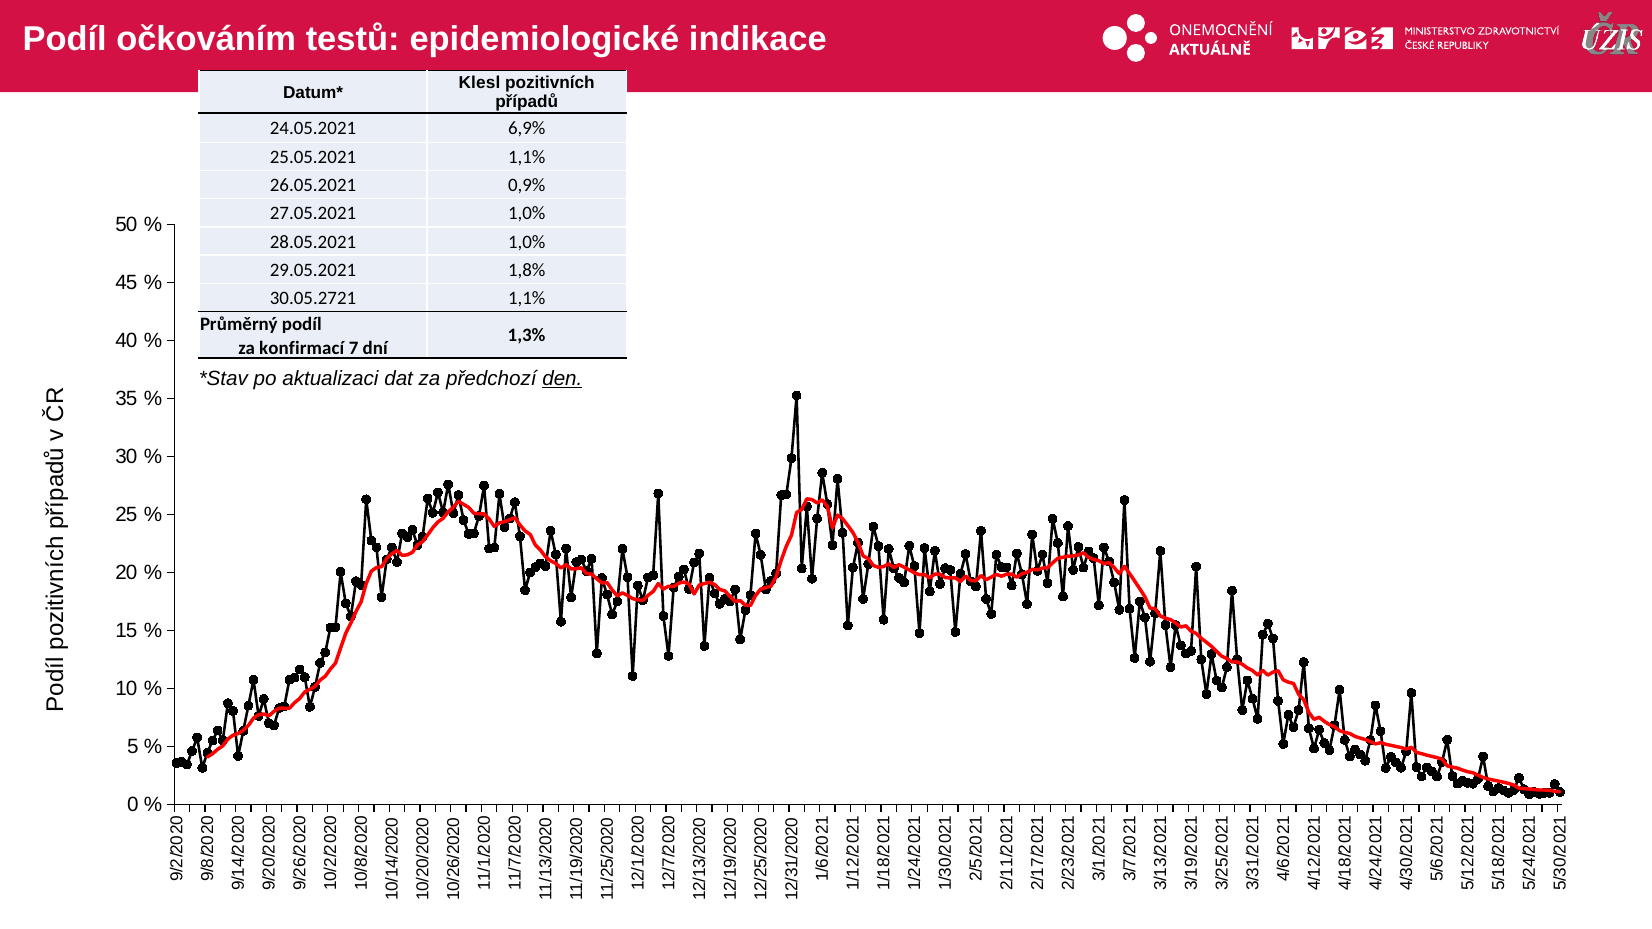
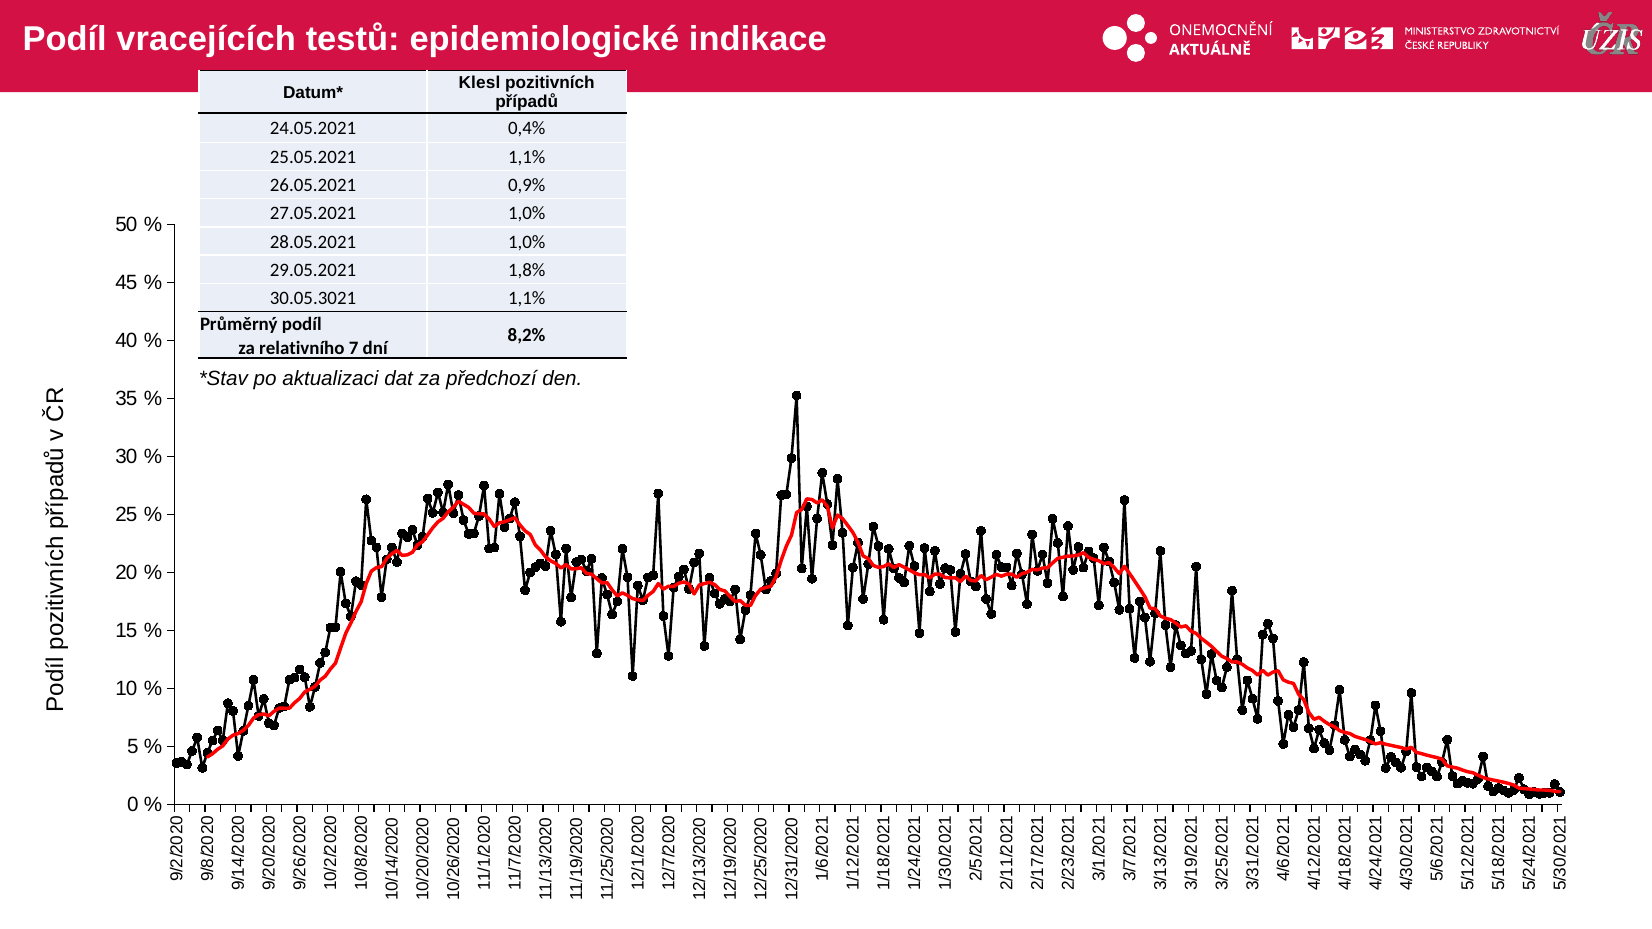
očkováním: očkováním -> vracejících
6,9%: 6,9% -> 0,4%
30.05.2721: 30.05.2721 -> 30.05.3021
1,3%: 1,3% -> 8,2%
konfirmací: konfirmací -> relativního
den underline: present -> none
